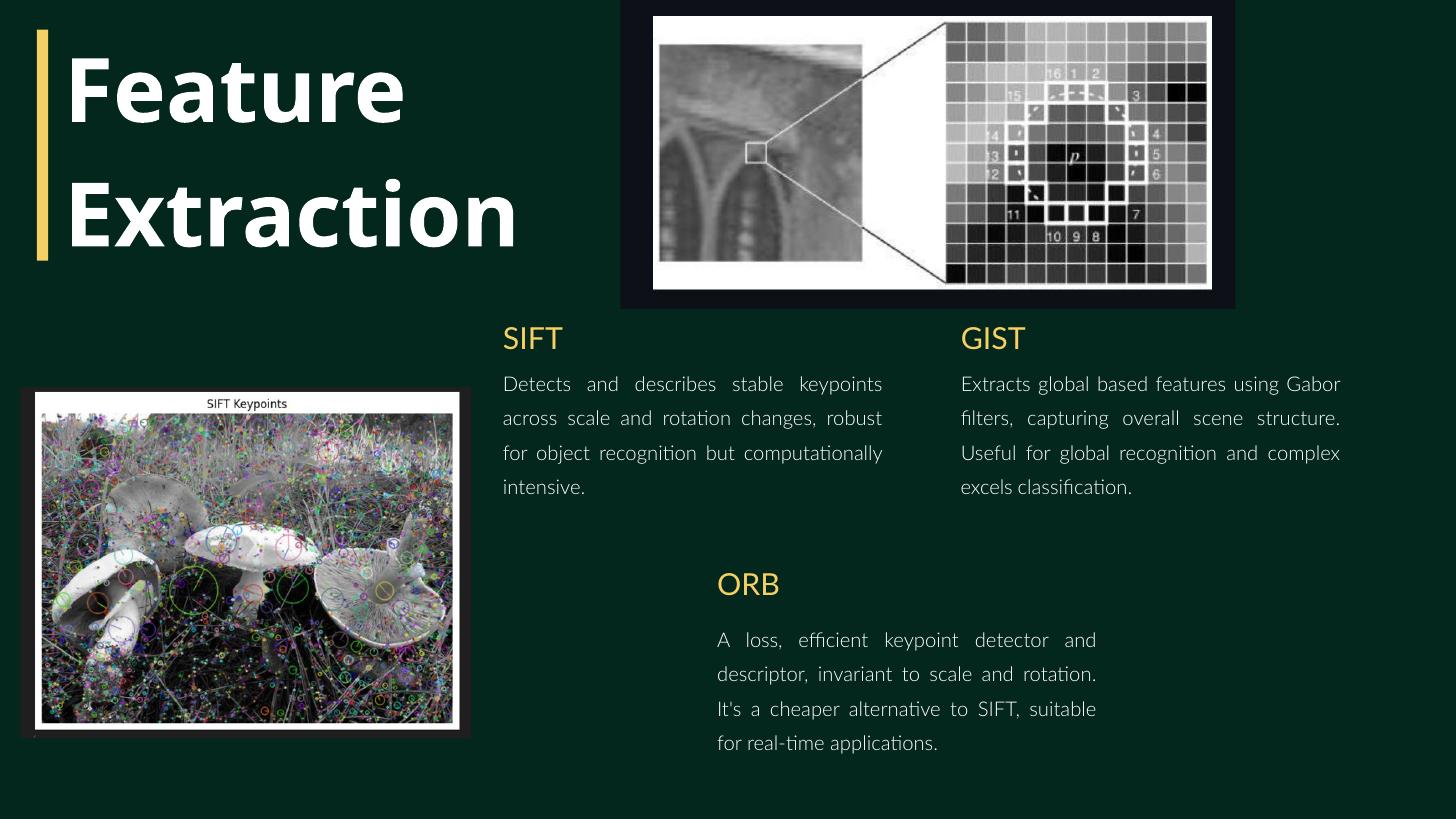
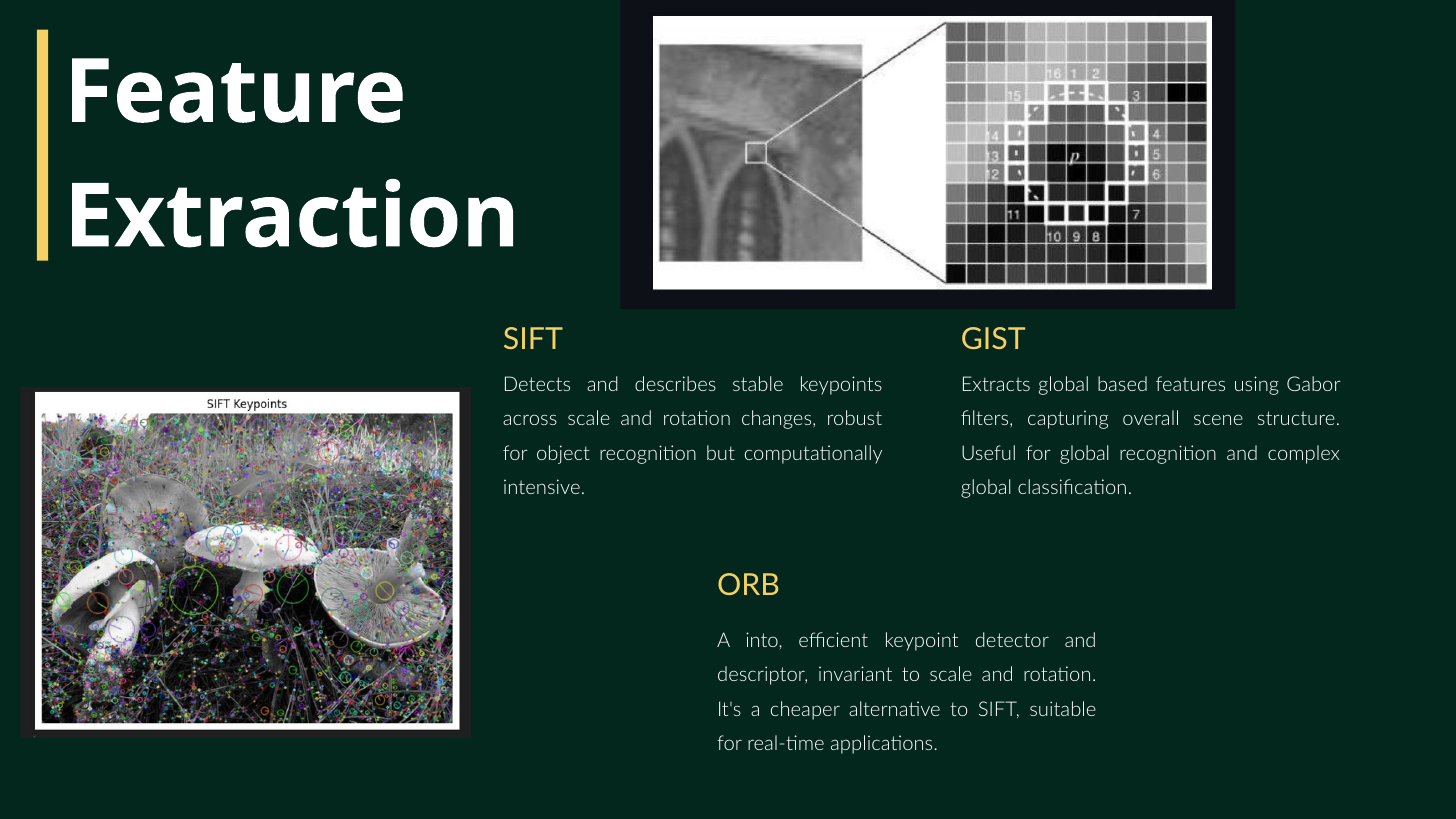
excels at (987, 488): excels -> global
loss: loss -> into
